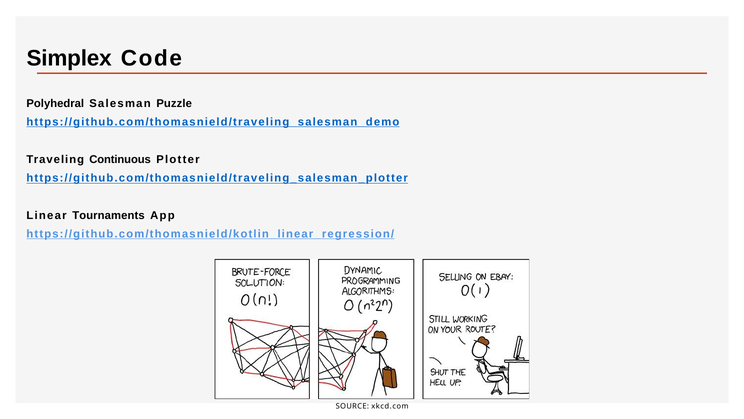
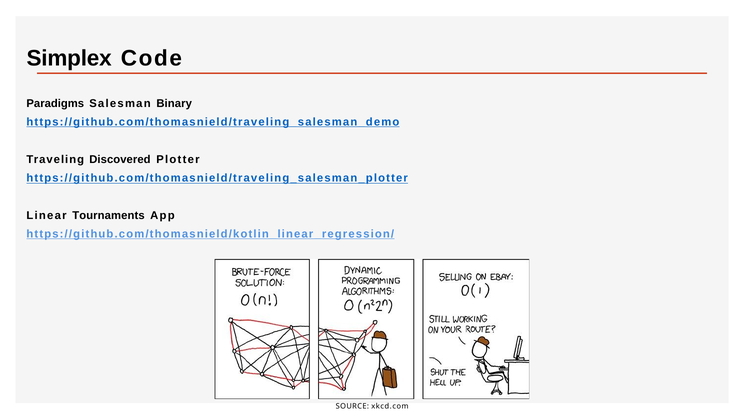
Polyhedral: Polyhedral -> Paradigms
Puzzle: Puzzle -> Binary
Continuous: Continuous -> Discovered
